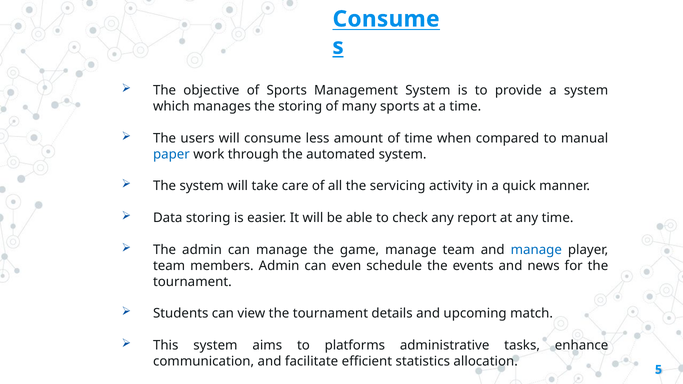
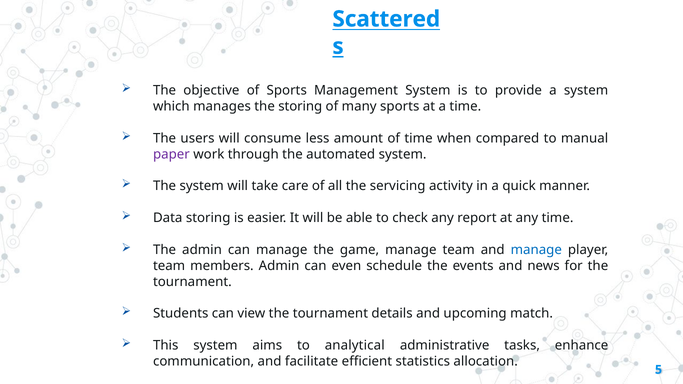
Consume at (386, 19): Consume -> Scattered
paper colour: blue -> purple
platforms: platforms -> analytical
